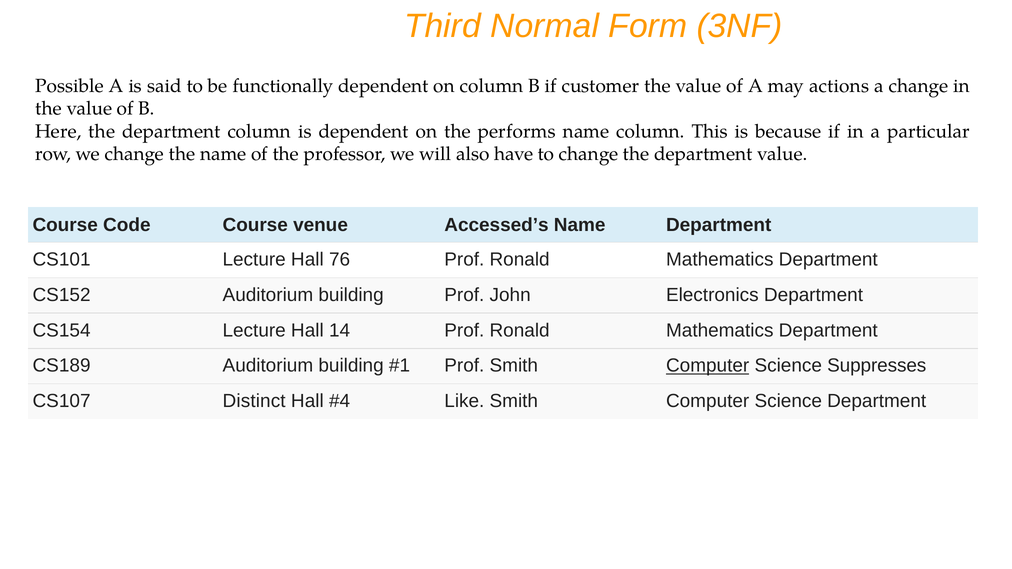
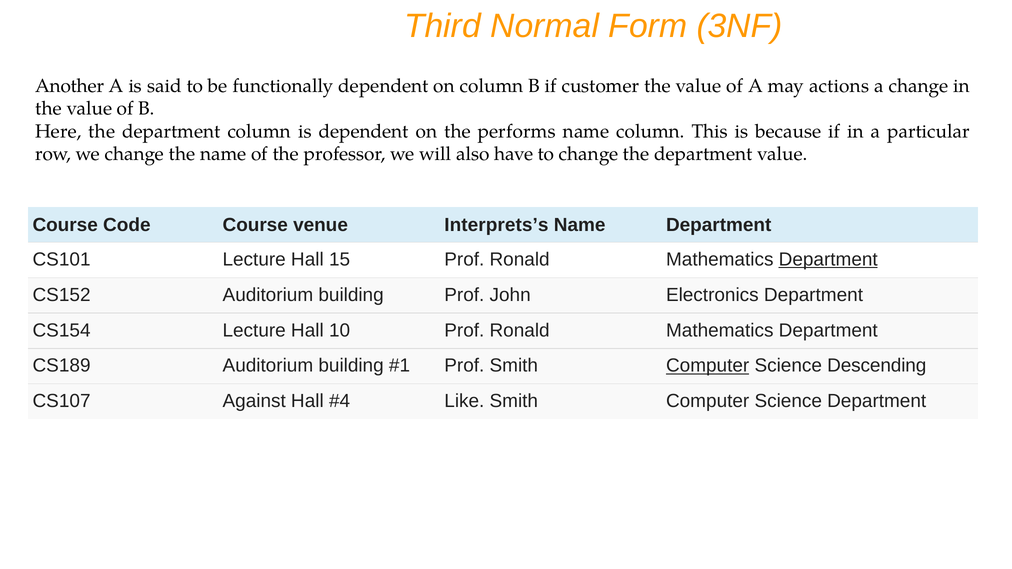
Possible: Possible -> Another
Accessed’s: Accessed’s -> Interprets’s
76: 76 -> 15
Department at (828, 260) underline: none -> present
14: 14 -> 10
Suppresses: Suppresses -> Descending
Distinct: Distinct -> Against
